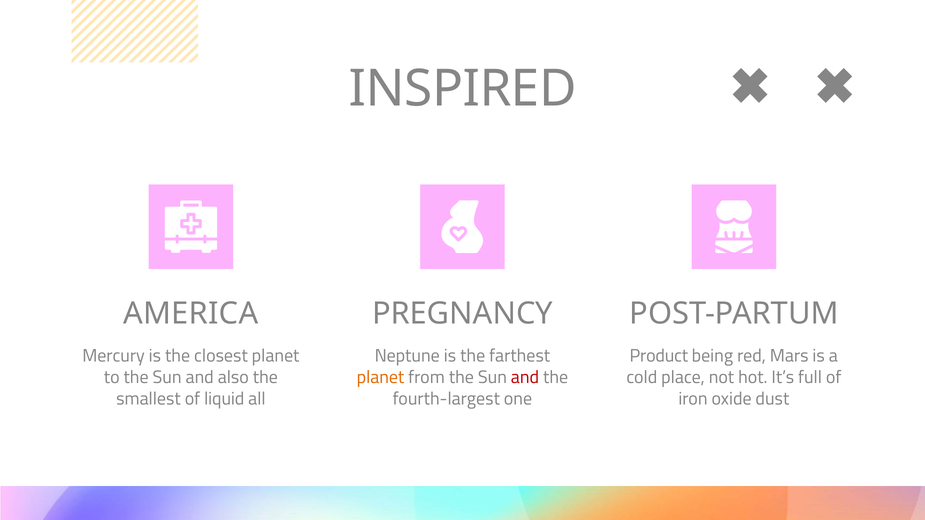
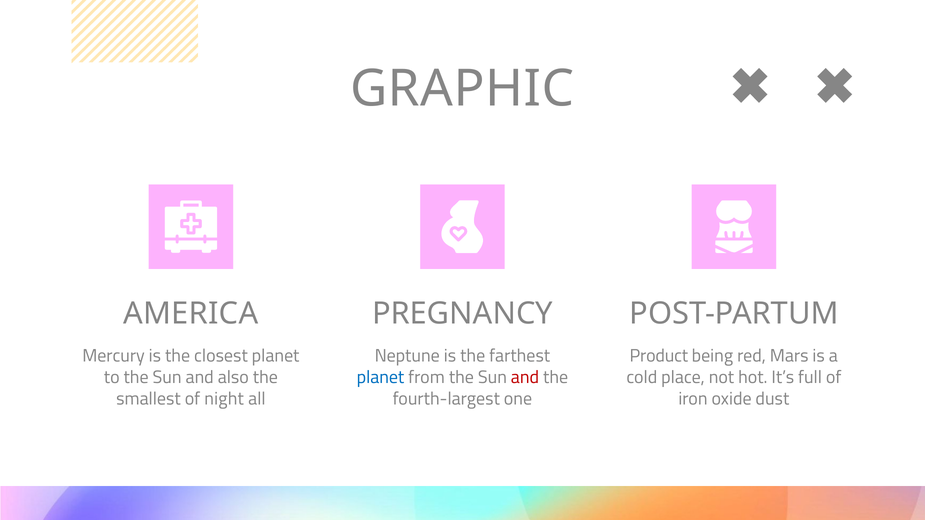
INSPIRED: INSPIRED -> GRAPHIC
planet at (380, 377) colour: orange -> blue
liquid: liquid -> night
